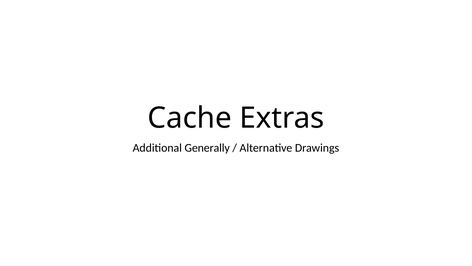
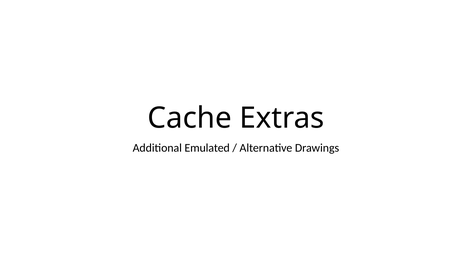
Generally: Generally -> Emulated
